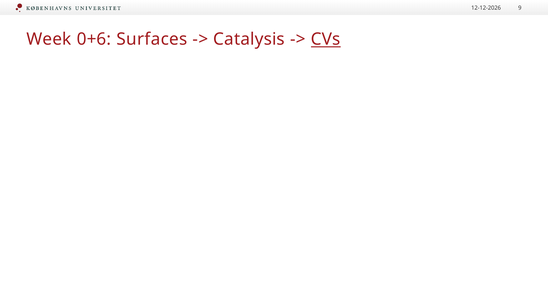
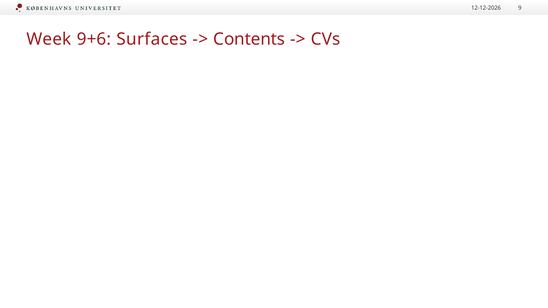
0+6: 0+6 -> 9+6
Catalysis: Catalysis -> Contents
CVs underline: present -> none
